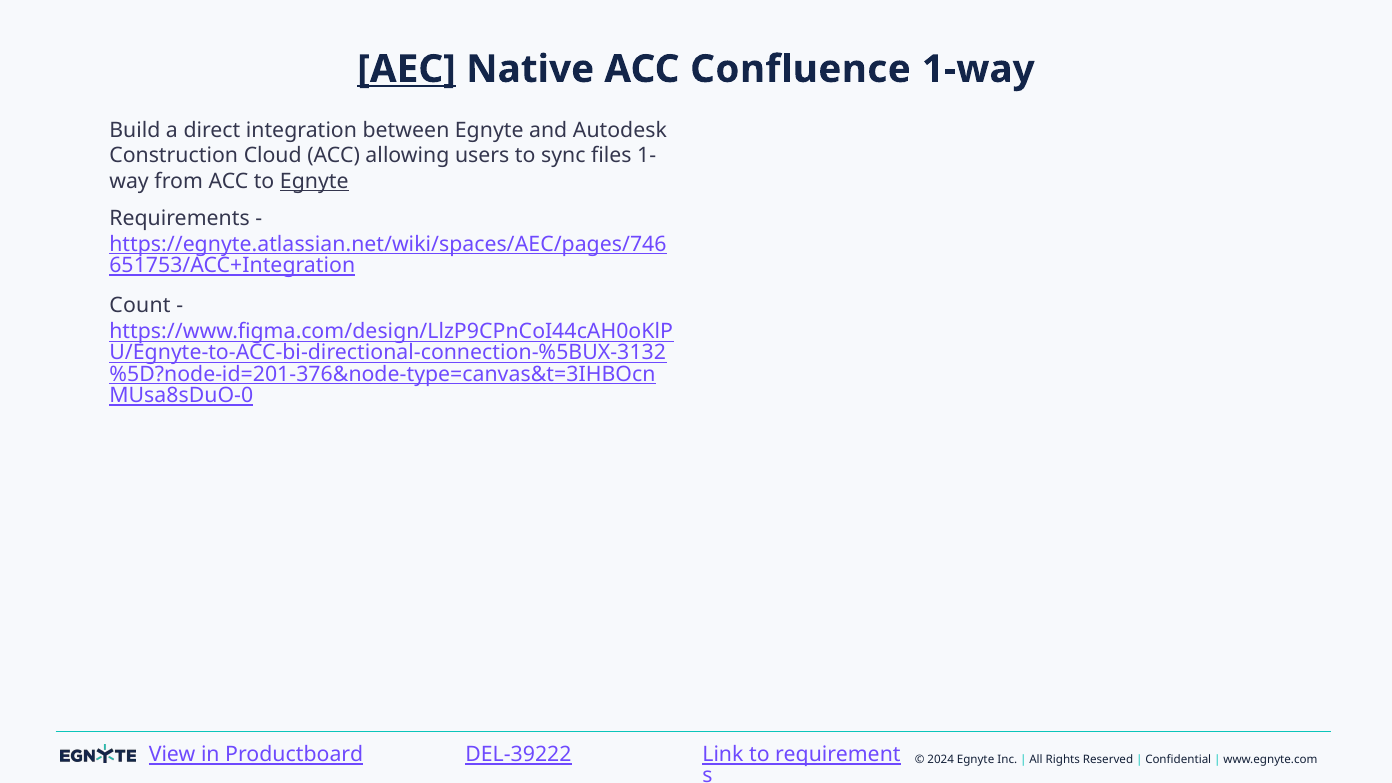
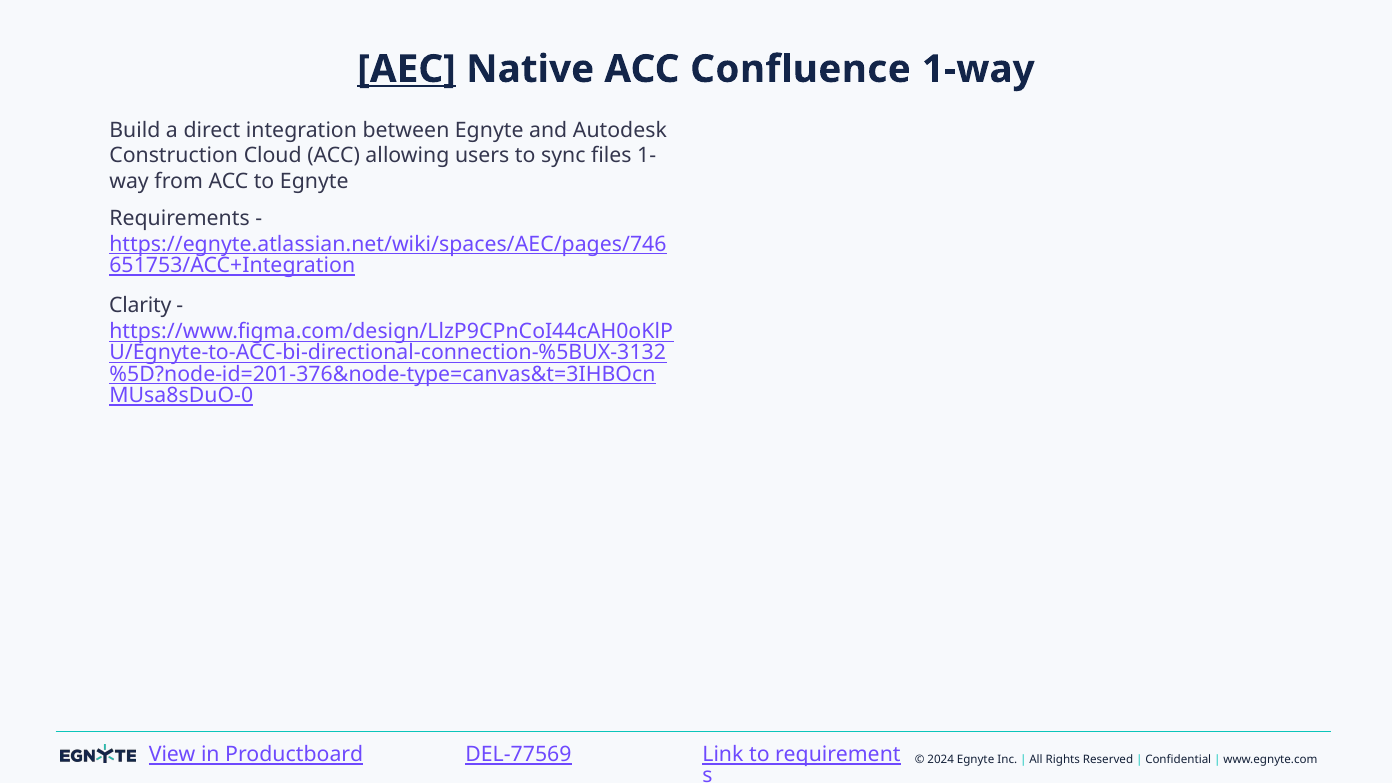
Egnyte at (314, 181) underline: present -> none
Count: Count -> Clarity
DEL-39222: DEL-39222 -> DEL-77569
